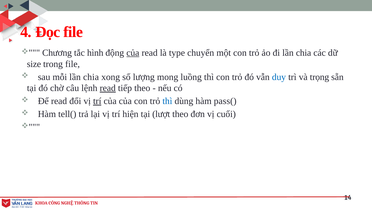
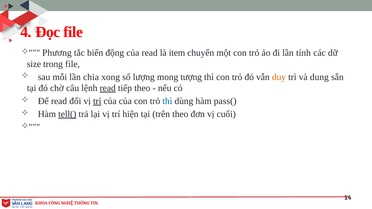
Chương: Chương -> Phương
hình: hình -> biến
của at (133, 53) underline: present -> none
type: type -> item
đi lần chia: chia -> tính
luồng: luồng -> tượng
duy colour: blue -> orange
trọng: trọng -> dung
tell( underline: none -> present
lượt: lượt -> trên
